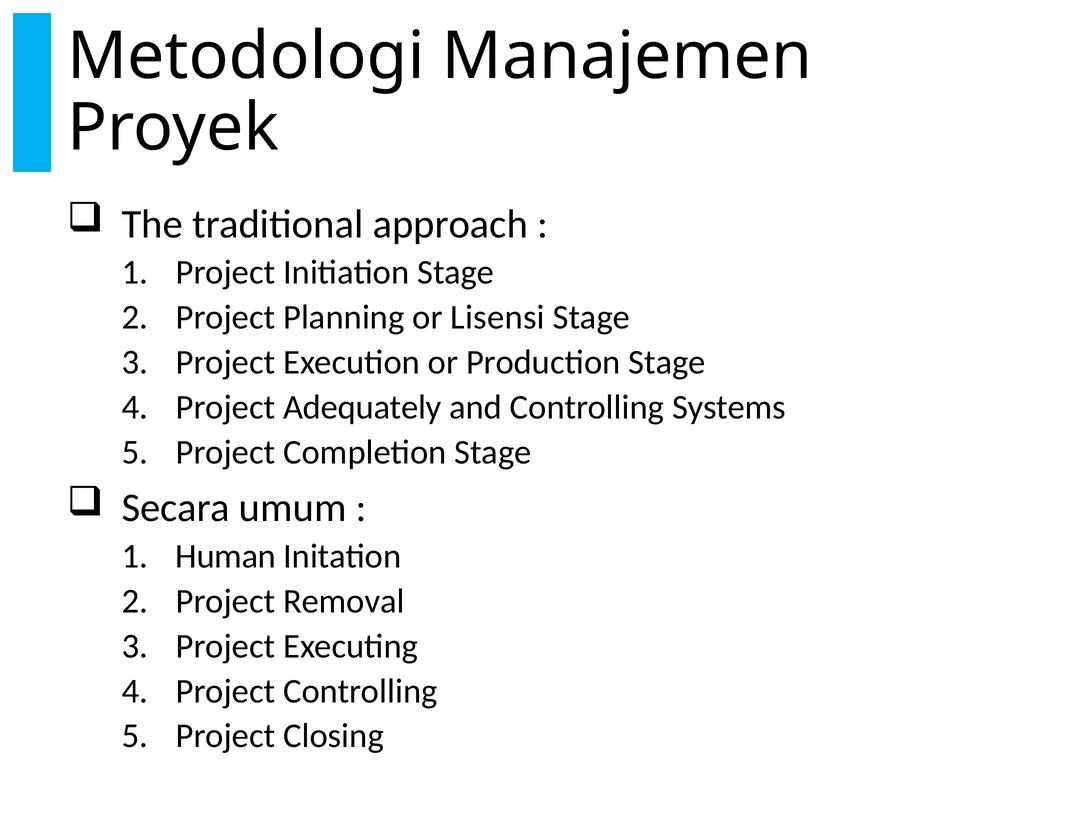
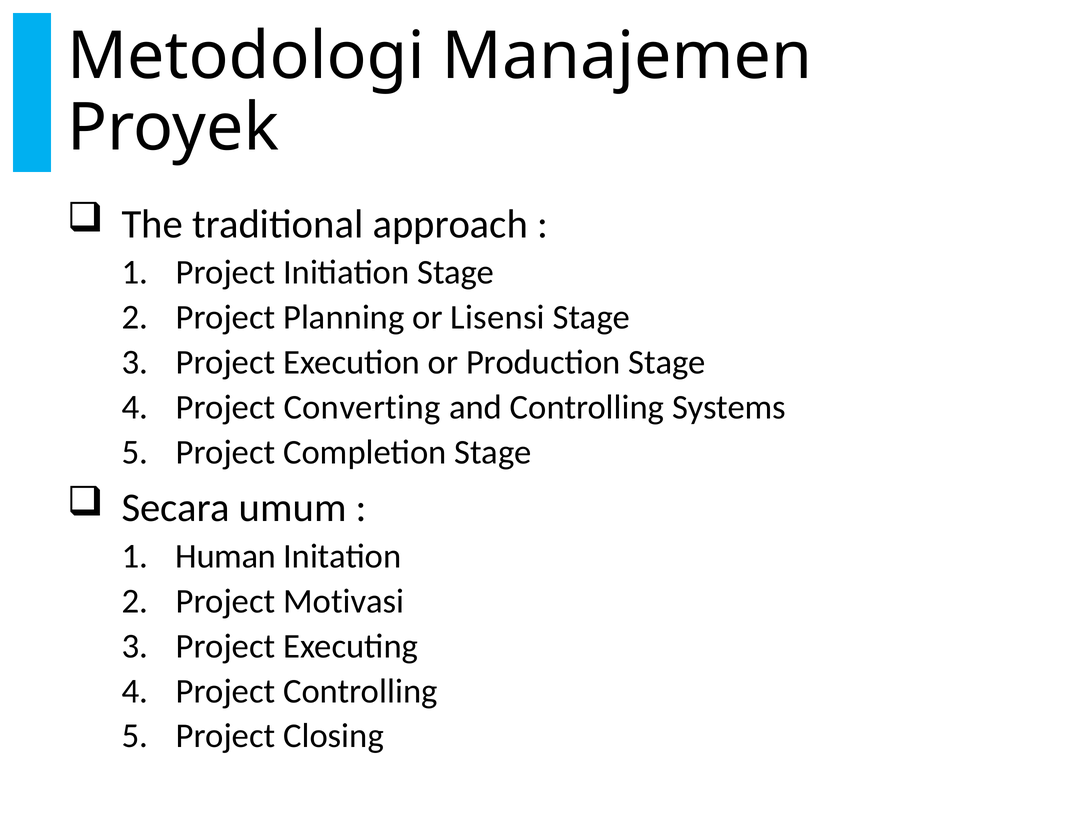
Adequately: Adequately -> Converting
Removal: Removal -> Motivasi
